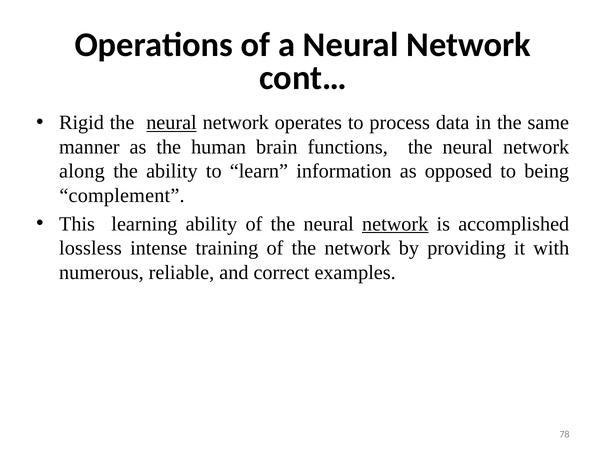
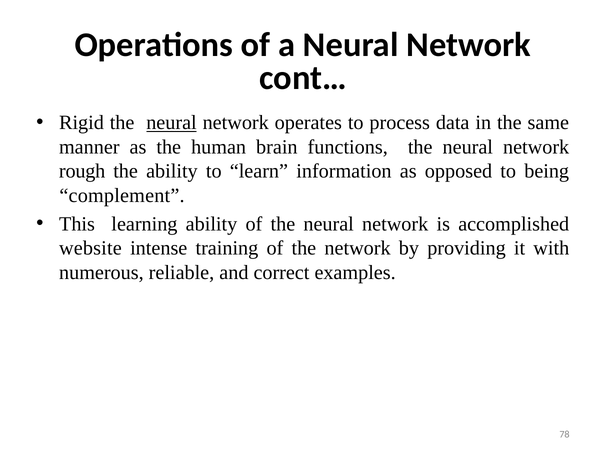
along: along -> rough
network at (395, 224) underline: present -> none
lossless: lossless -> website
